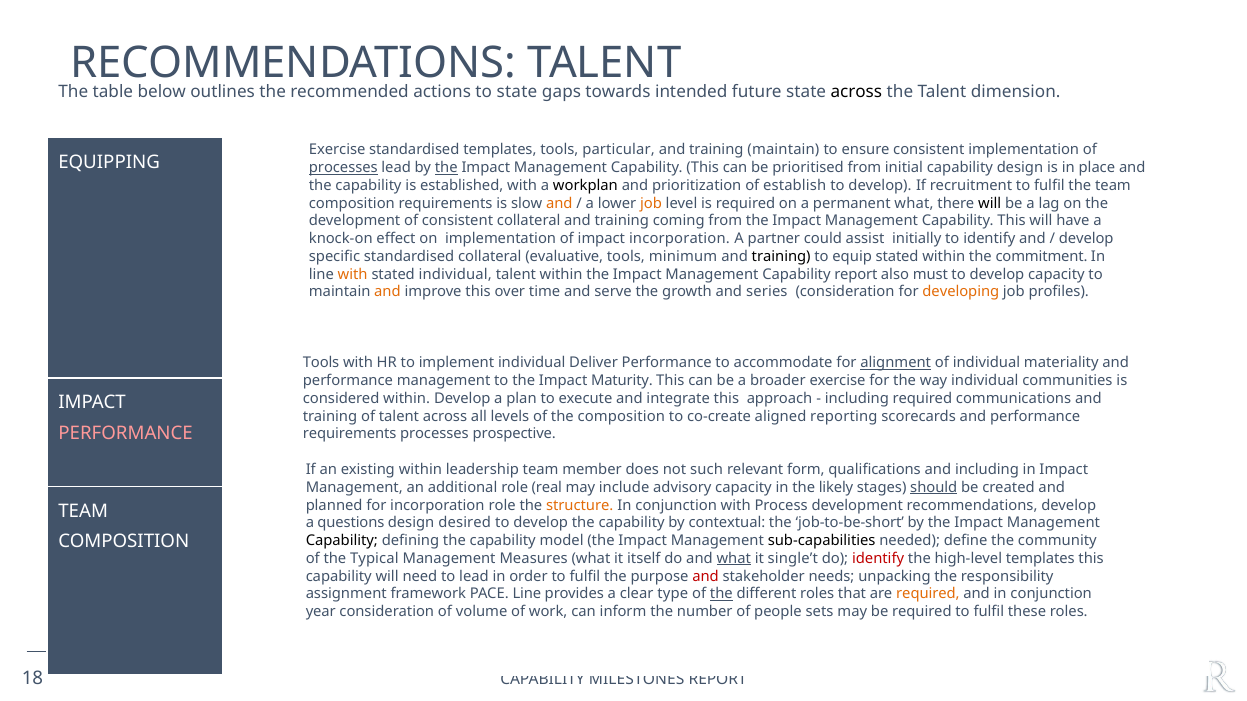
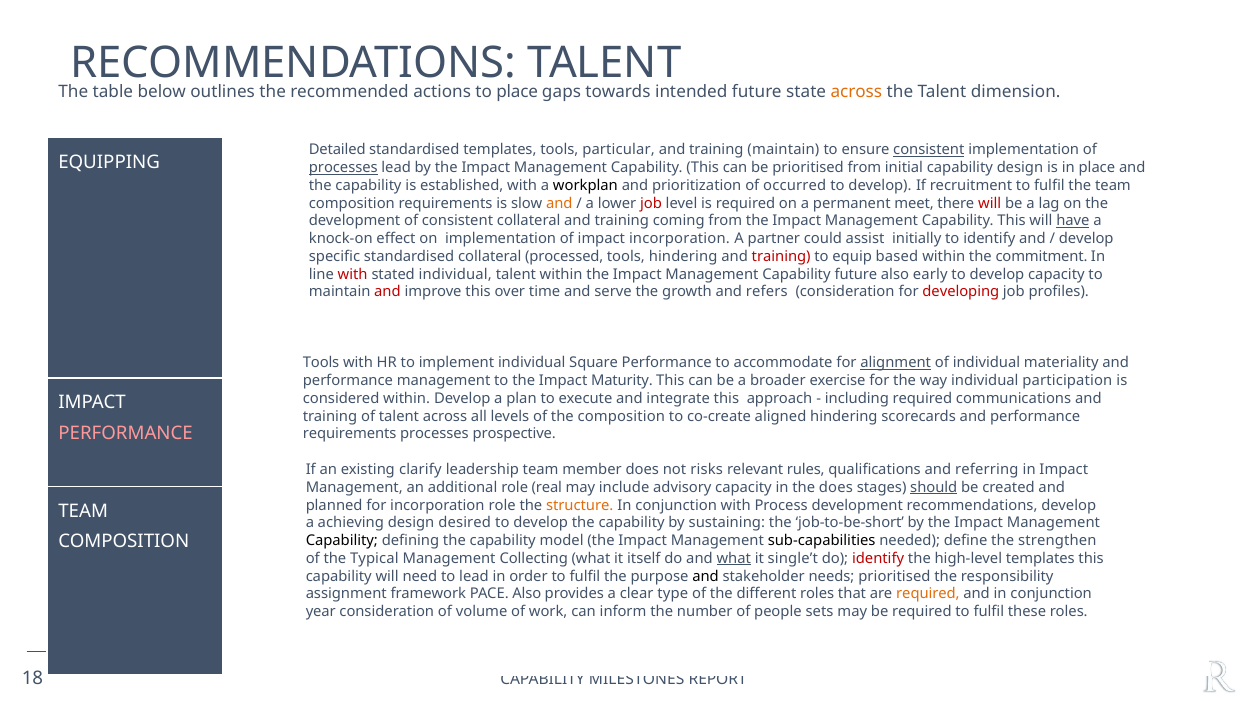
state at (517, 92): state -> place
across at (856, 92) colour: black -> orange
Exercise at (337, 150): Exercise -> Detailed
consistent at (929, 150) underline: none -> present
the at (446, 168) underline: present -> none
establish: establish -> occurred
job at (651, 203) colour: orange -> red
permanent what: what -> meet
will at (990, 203) colour: black -> red
have underline: none -> present
evaluative: evaluative -> processed
tools minimum: minimum -> hindering
training at (781, 257) colour: black -> red
equip stated: stated -> based
with at (353, 274) colour: orange -> red
Capability report: report -> future
must: must -> early
and at (387, 292) colour: orange -> red
series: series -> refers
developing colour: orange -> red
Deliver: Deliver -> Square
communities: communities -> participation
aligned reporting: reporting -> hindering
existing within: within -> clarify
such: such -> risks
form: form -> rules
and including: including -> referring
the likely: likely -> does
questions: questions -> achieving
contextual: contextual -> sustaining
community: community -> strengthen
Measures: Measures -> Collecting
and at (706, 577) colour: red -> black
needs unpacking: unpacking -> prioritised
PACE Line: Line -> Also
the at (721, 594) underline: present -> none
